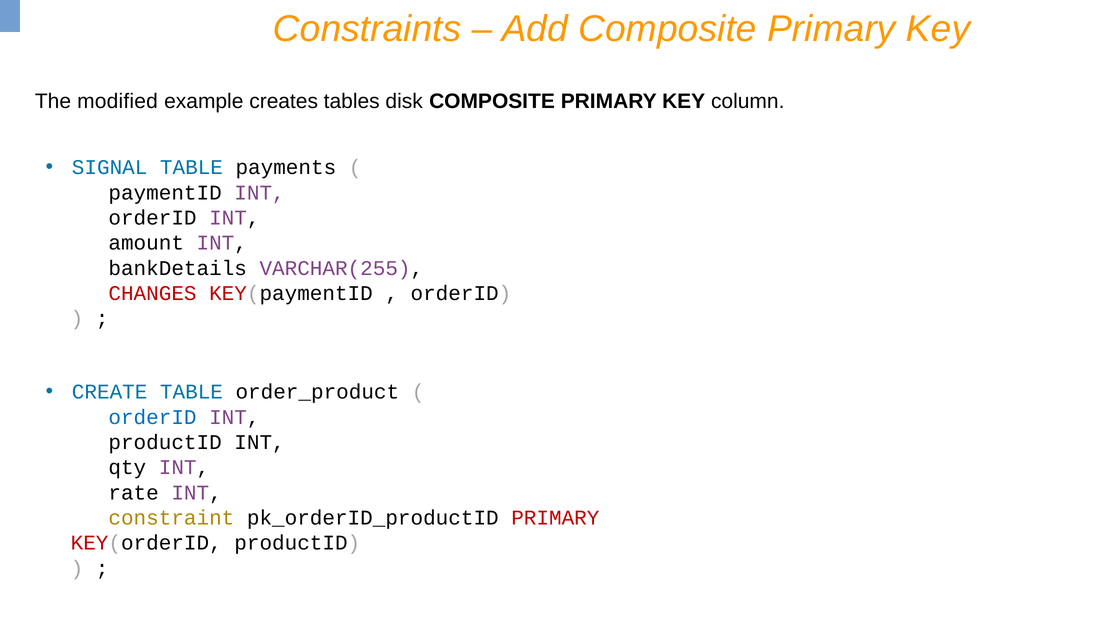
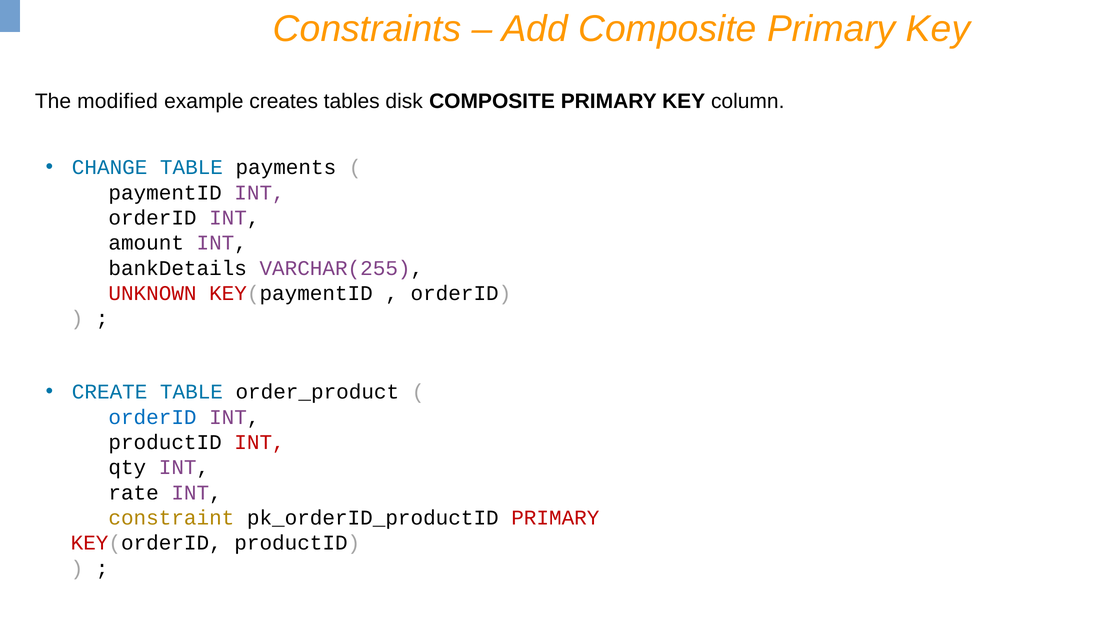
SIGNAL: SIGNAL -> CHANGE
CHANGES: CHANGES -> UNKNOWN
INT at (260, 443) colour: black -> red
